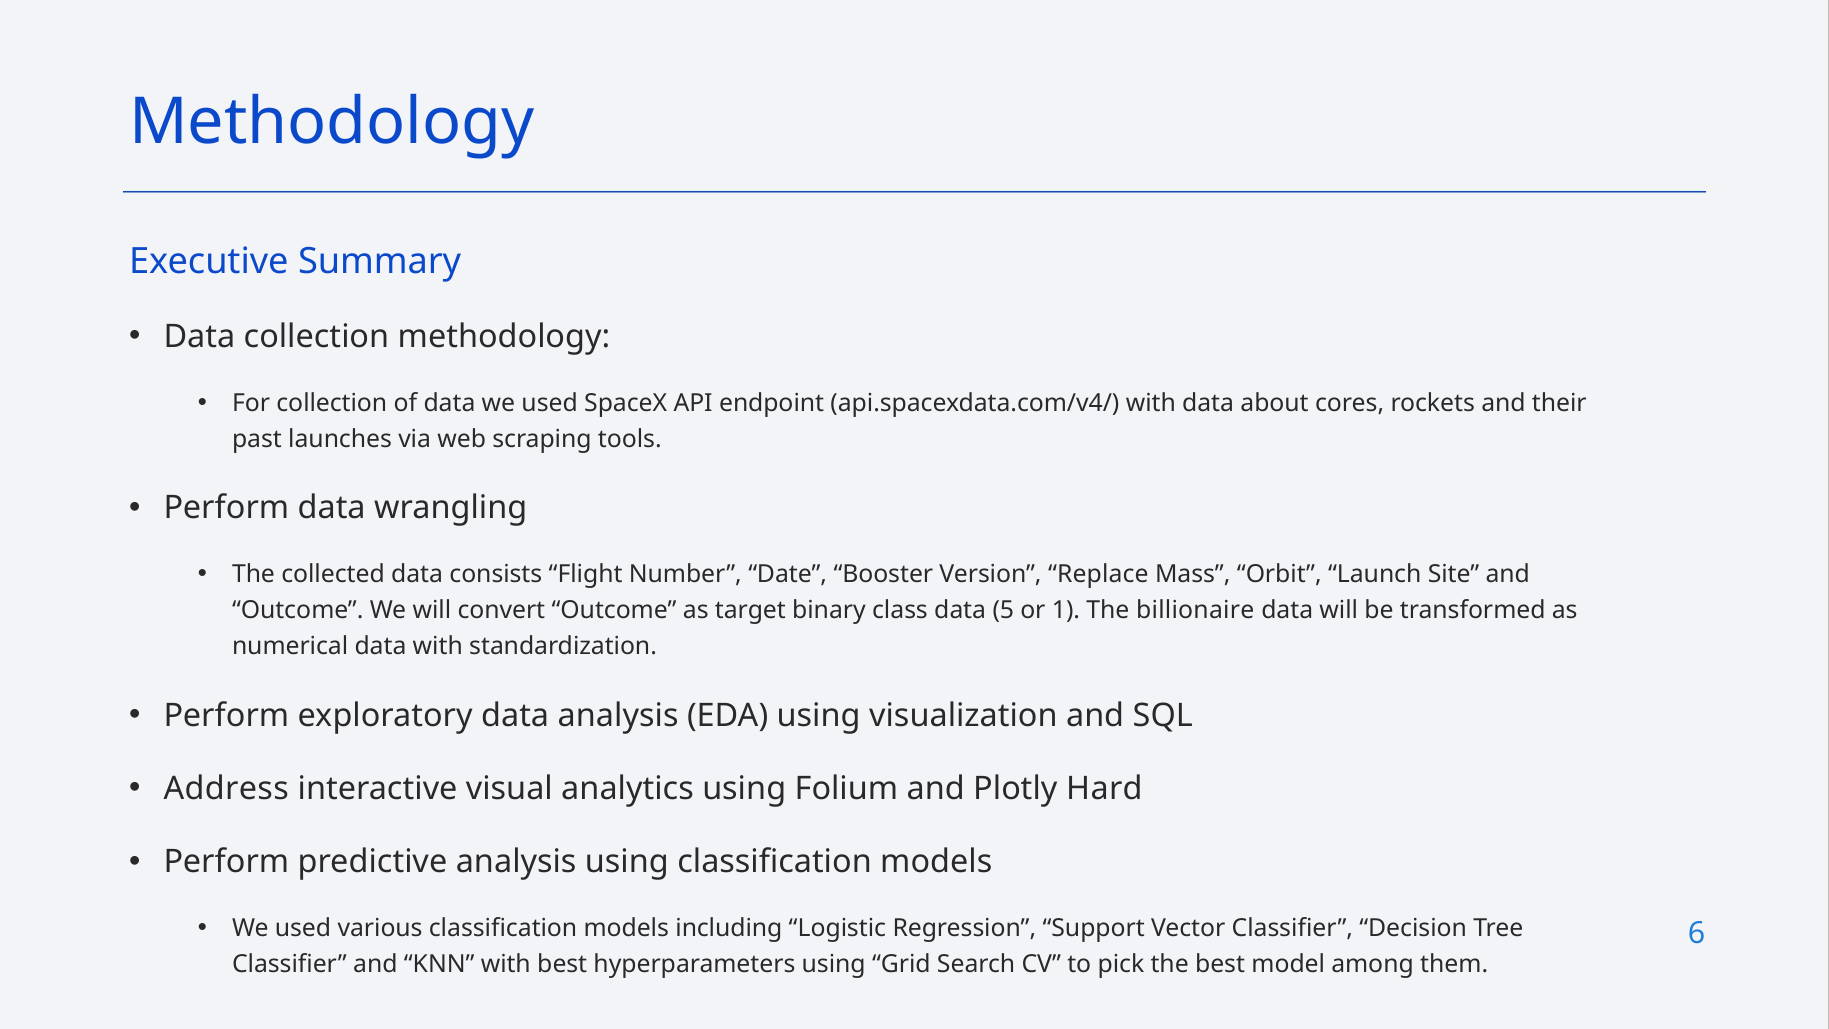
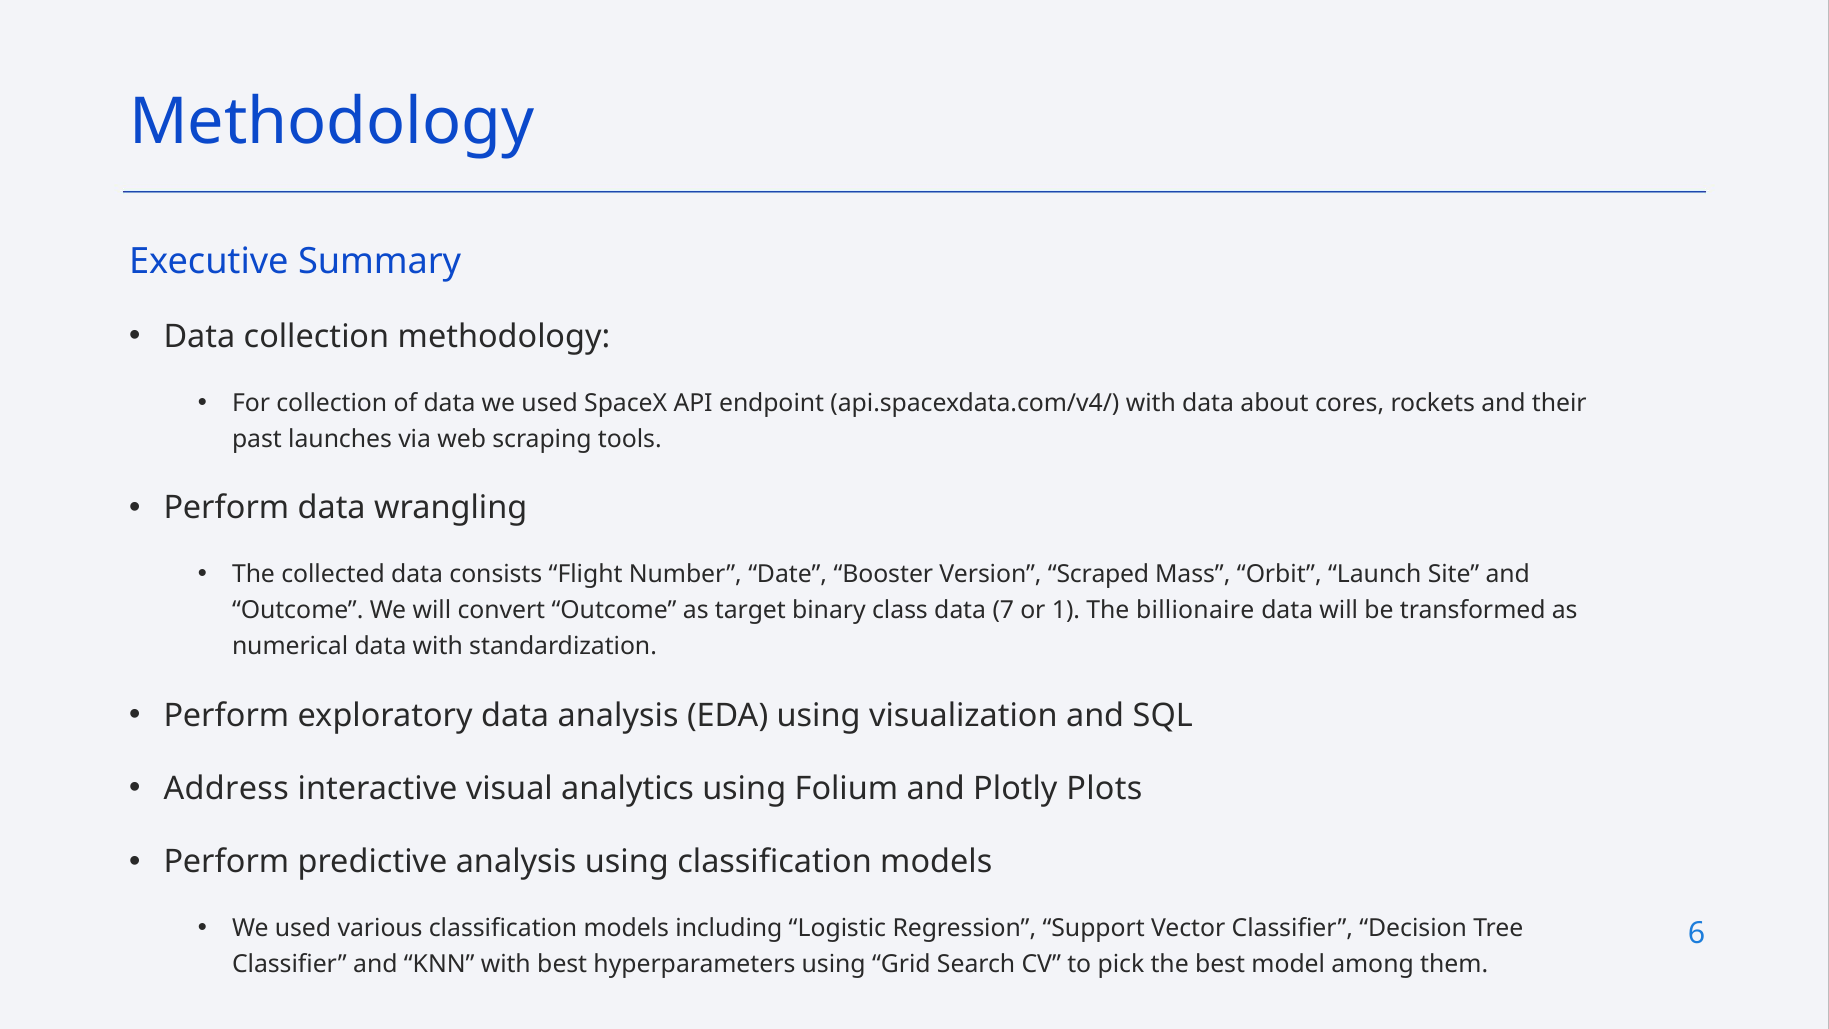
Replace: Replace -> Scraped
5: 5 -> 7
Hard: Hard -> Plots
